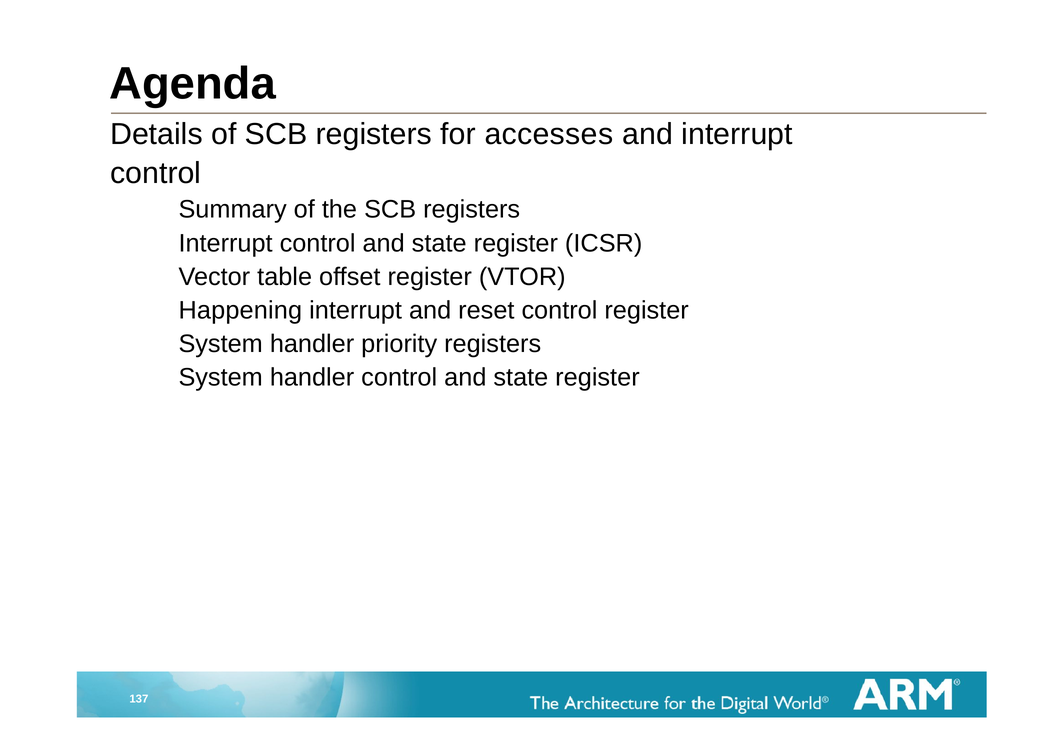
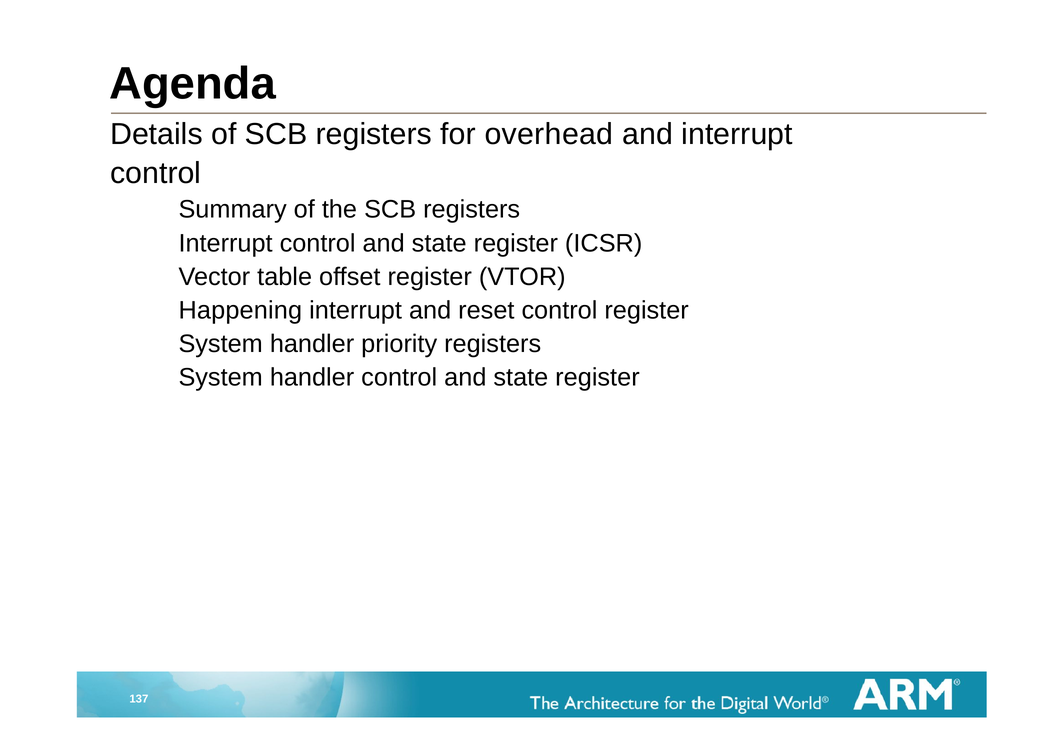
accesses: accesses -> overhead
